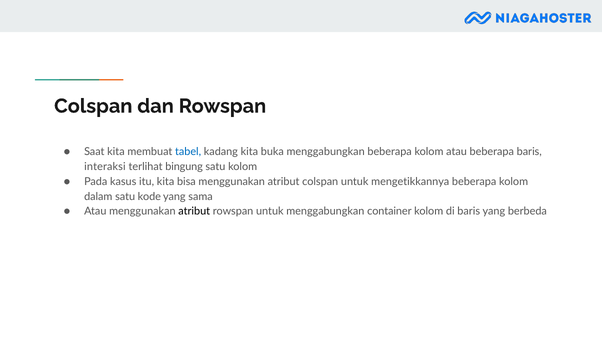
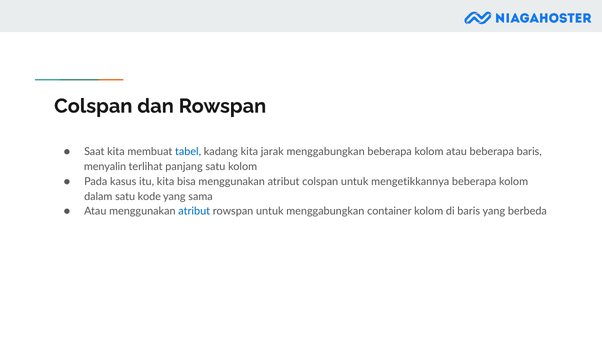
buka: buka -> jarak
interaksi: interaksi -> menyalin
bingung: bingung -> panjang
atribut at (194, 212) colour: black -> blue
